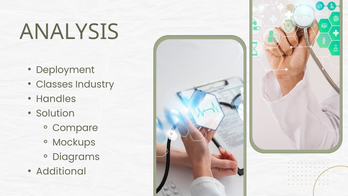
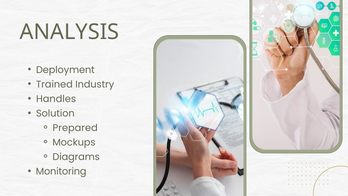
Classes: Classes -> Trained
Compare: Compare -> Prepared
Additional: Additional -> Monitoring
